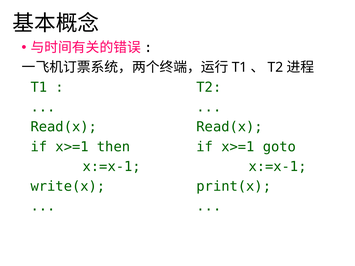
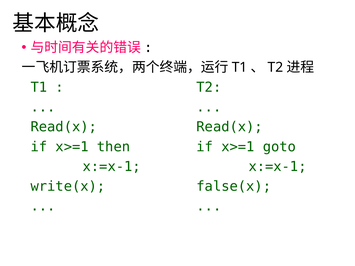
print(x: print(x -> false(x
